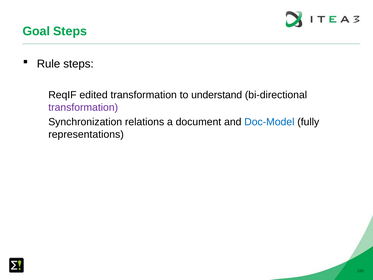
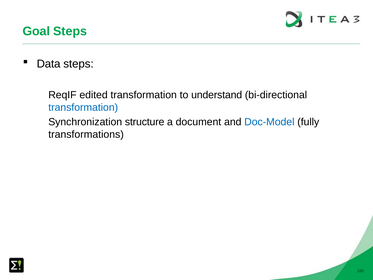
Rule: Rule -> Data
transformation at (83, 107) colour: purple -> blue
relations: relations -> structure
representations: representations -> transformations
